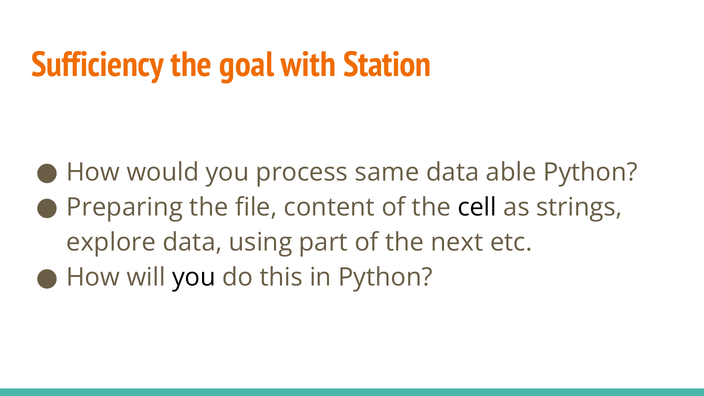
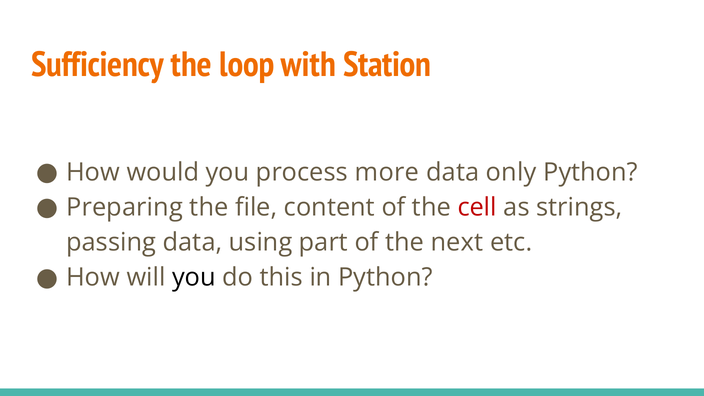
goal: goal -> loop
same: same -> more
able: able -> only
cell colour: black -> red
explore: explore -> passing
